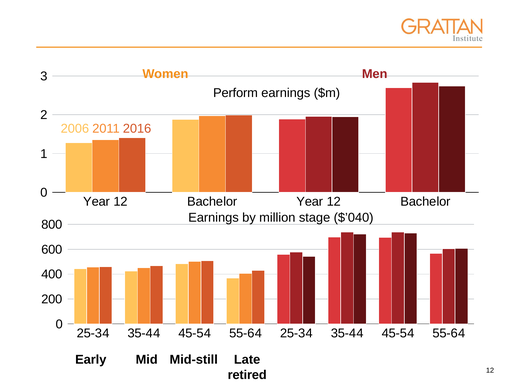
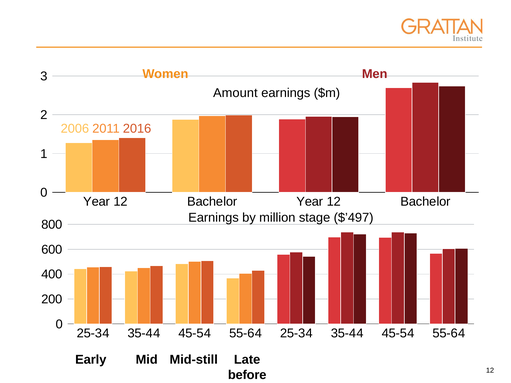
Perform: Perform -> Amount
$’040: $’040 -> $’497
retired: retired -> before
